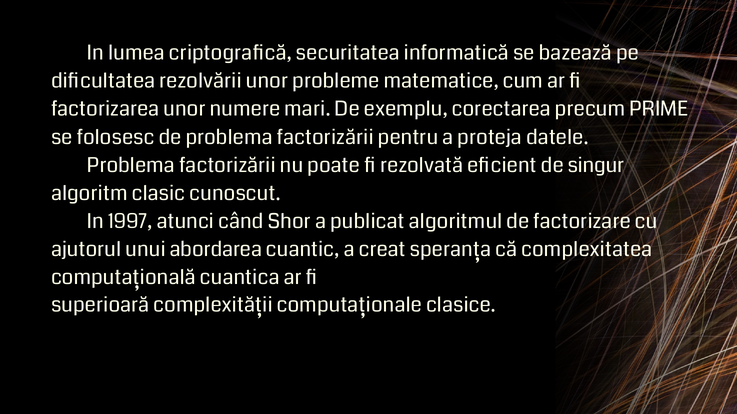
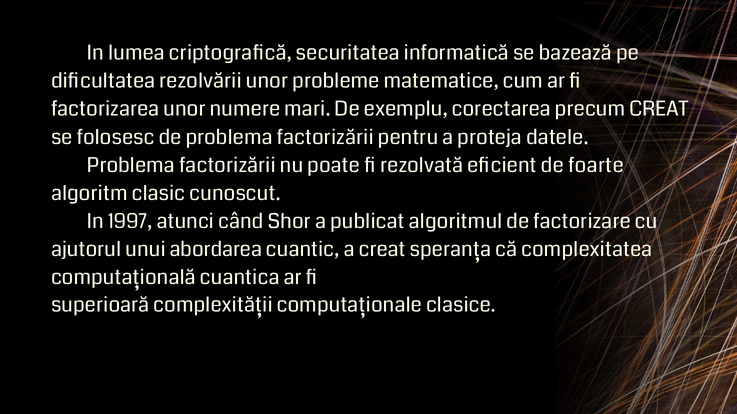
precum PRIME: PRIME -> CREAT
singur: singur -> foarte
